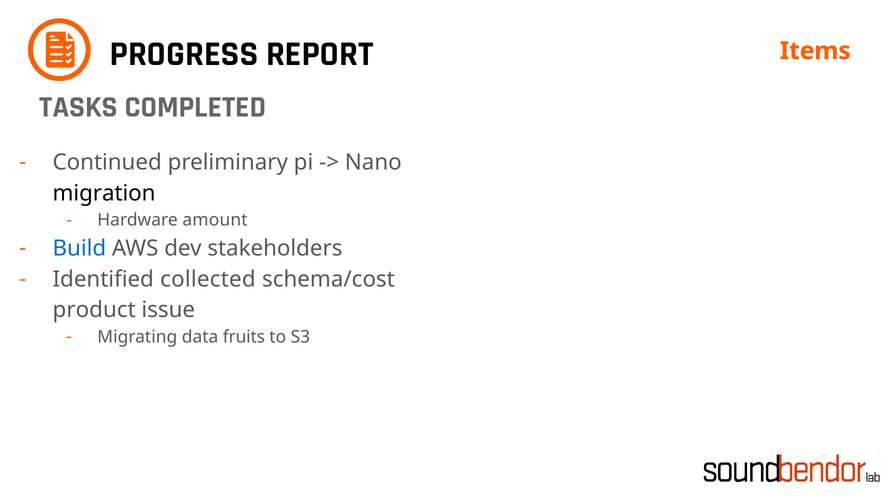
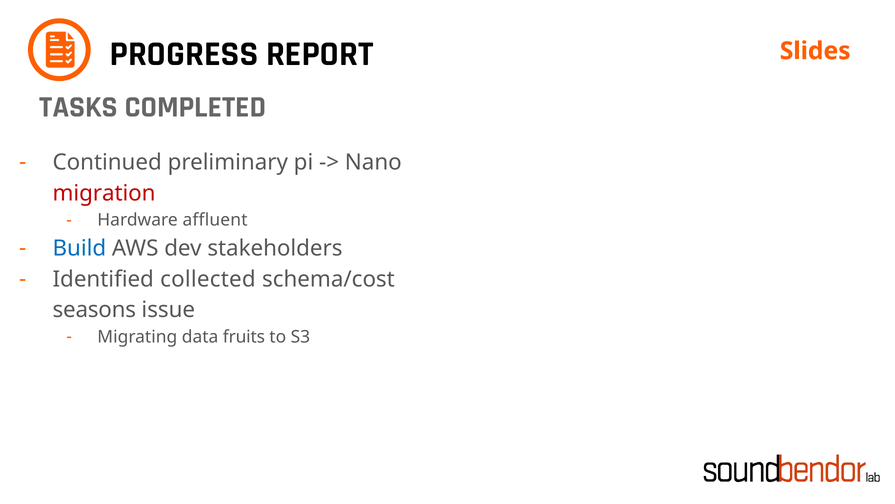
Items: Items -> Slides
migration colour: black -> red
amount: amount -> affluent
product: product -> seasons
